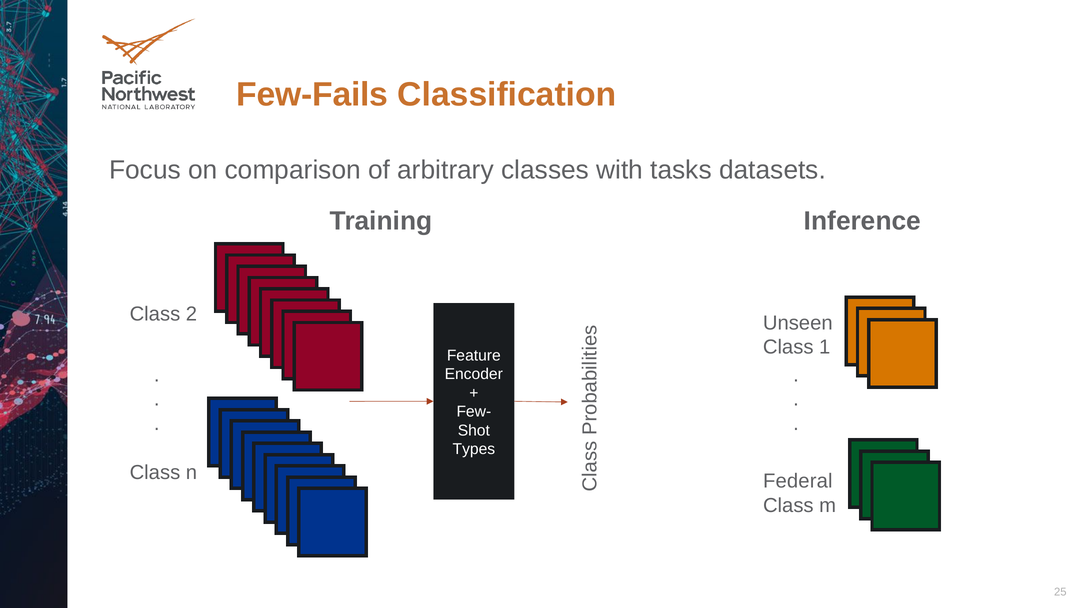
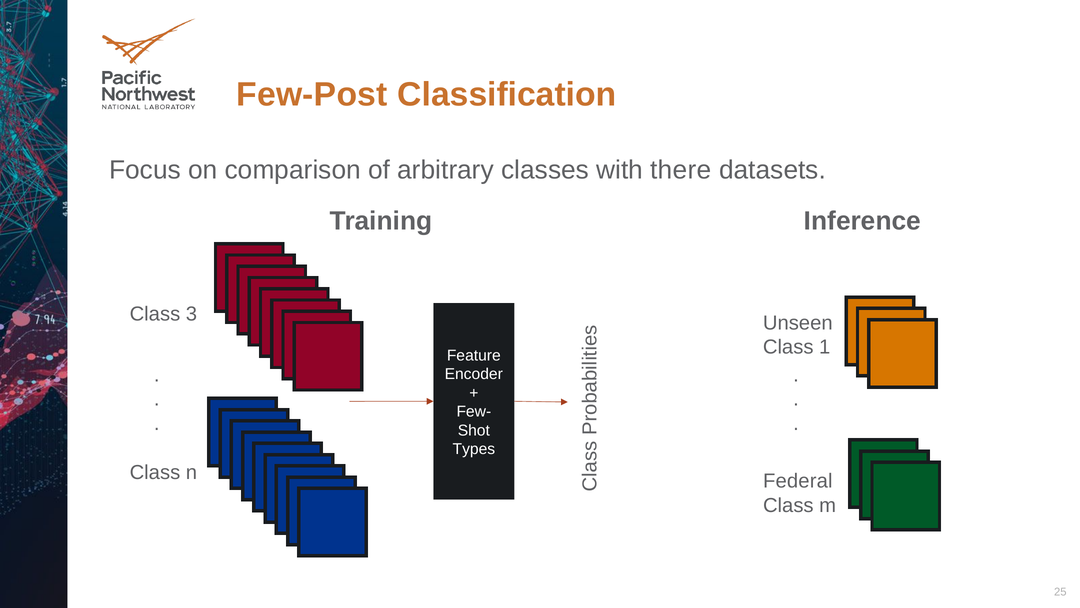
Few-Fails: Few-Fails -> Few-Post
tasks: tasks -> there
2: 2 -> 3
